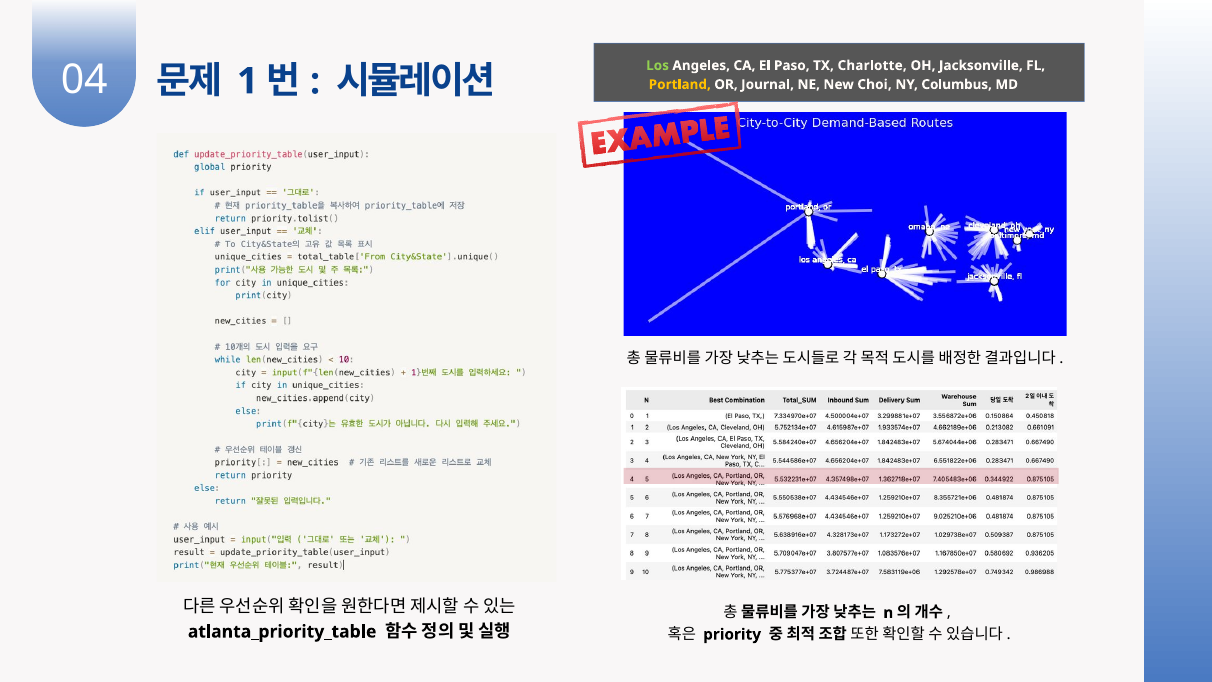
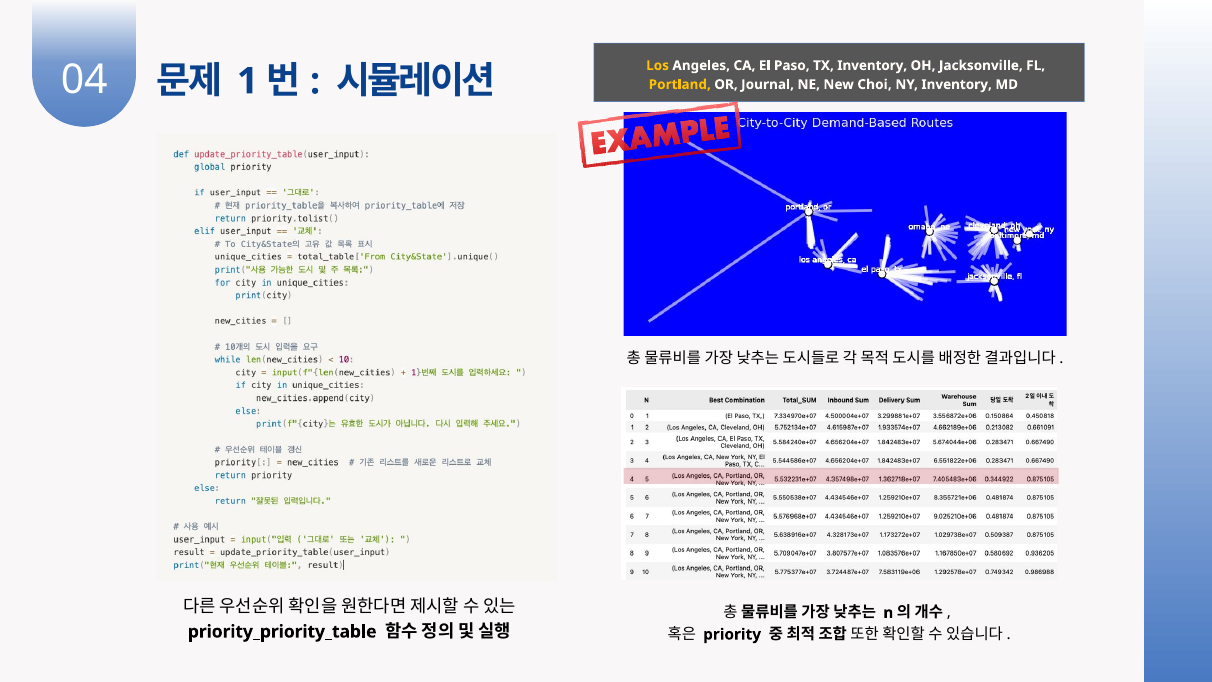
Los colour: light green -> yellow
TX Charlotte: Charlotte -> Inventory
NY Columbus: Columbus -> Inventory
atlanta_priority_table: atlanta_priority_table -> priority_priority_table
